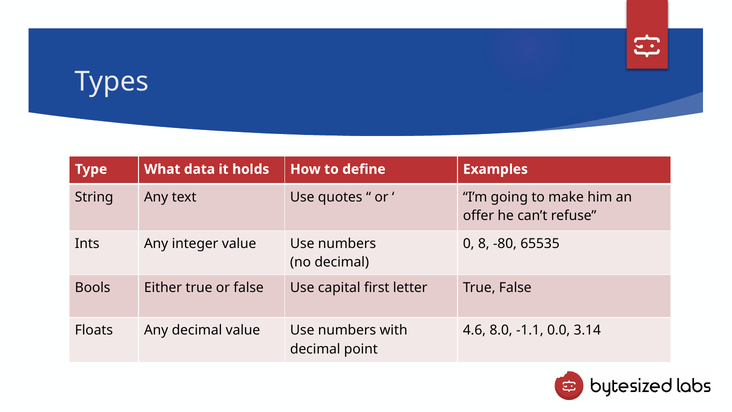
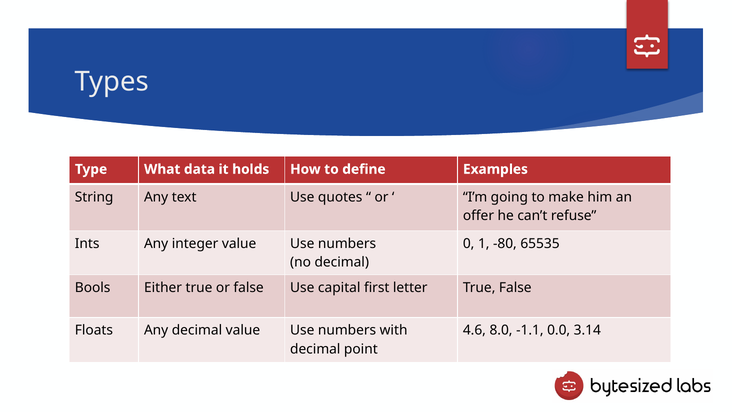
8: 8 -> 1
